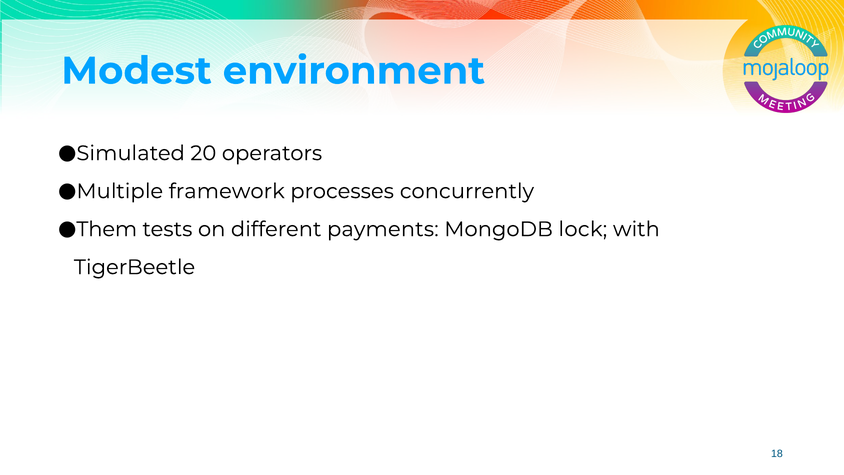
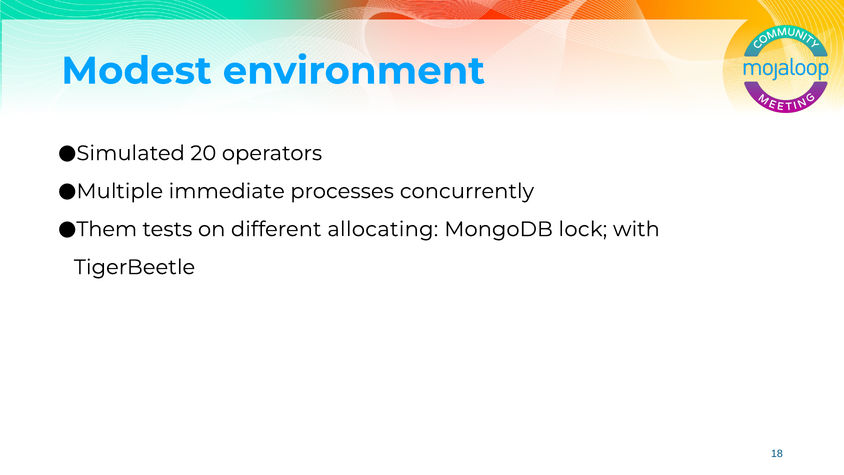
framework: framework -> immediate
payments: payments -> allocating
